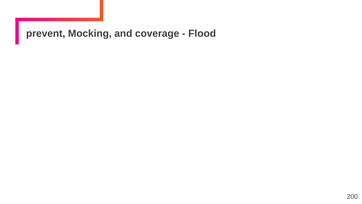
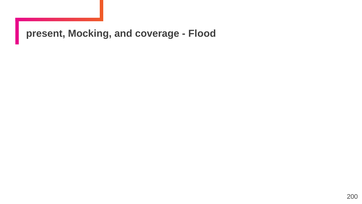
prevent: prevent -> present
